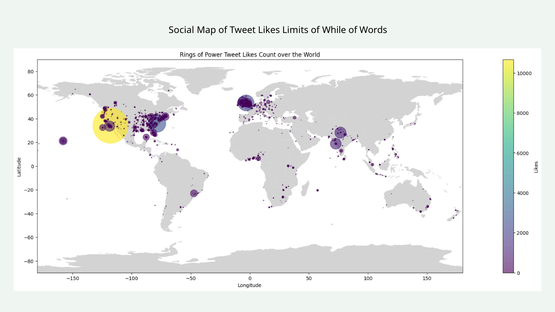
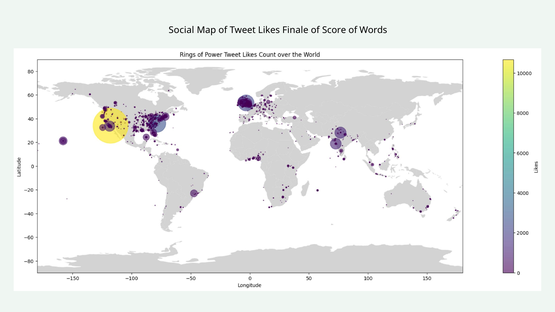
Limits: Limits -> Finale
While: While -> Score
